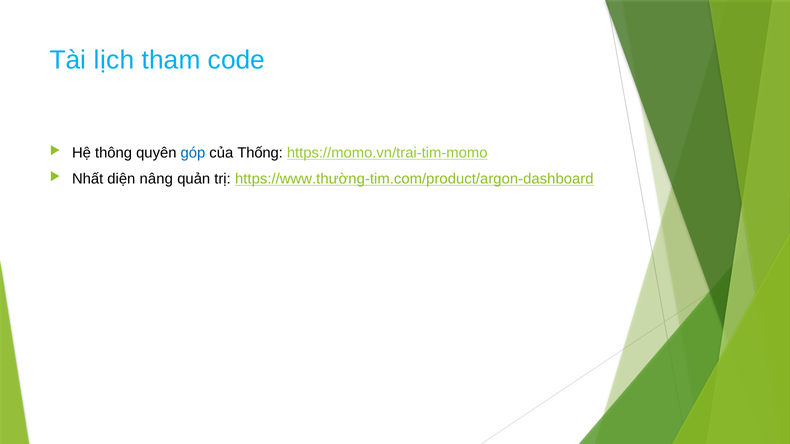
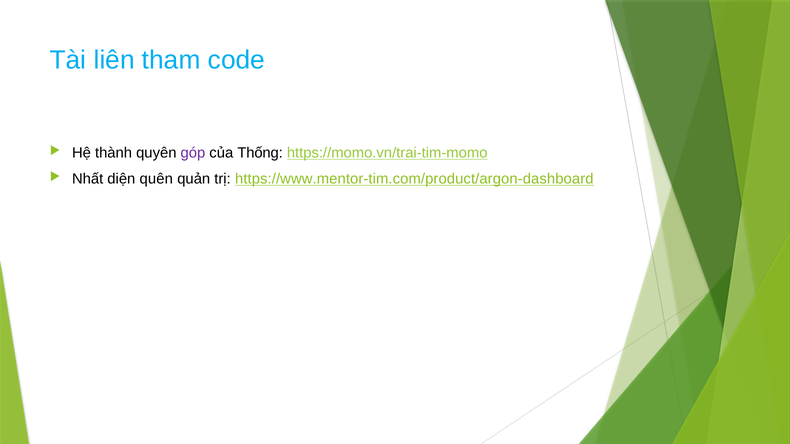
lịch: lịch -> liên
thông: thông -> thành
góp colour: blue -> purple
nâng: nâng -> quên
https://www.thường-tim.com/product/argon-dashboard: https://www.thường-tim.com/product/argon-dashboard -> https://www.mentor-tim.com/product/argon-dashboard
